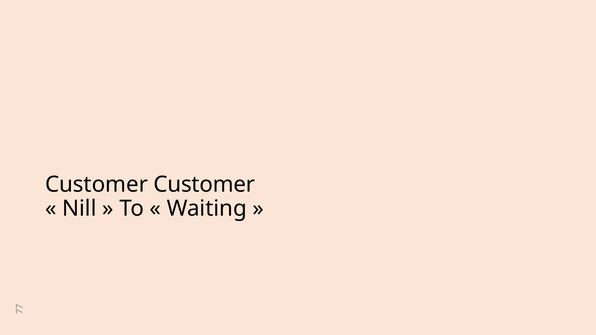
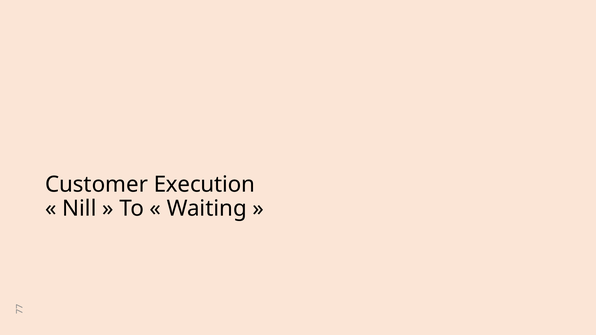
Customer Customer: Customer -> Execution
